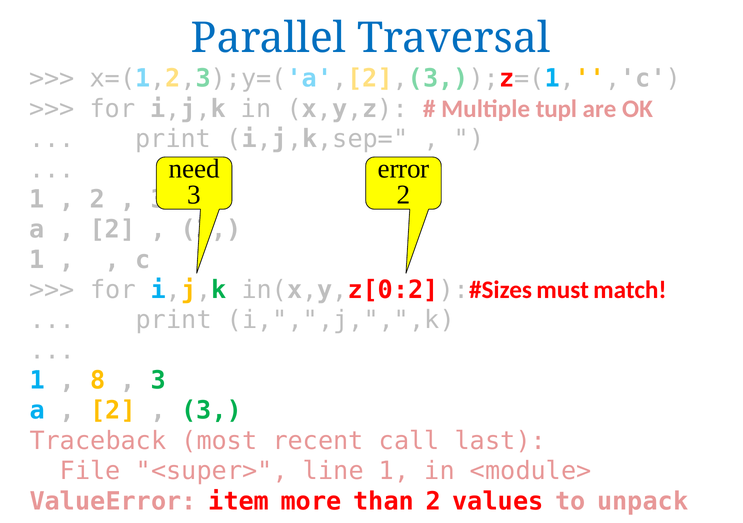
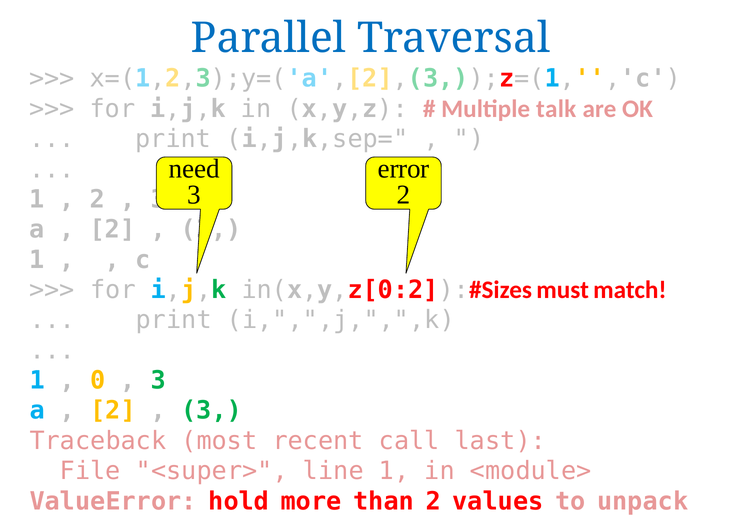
tupl: tupl -> talk
8: 8 -> 0
item: item -> hold
